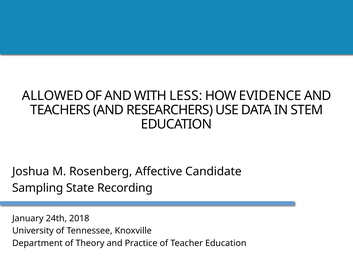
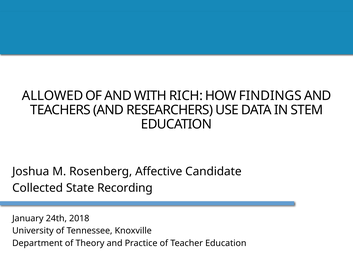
LESS: LESS -> RICH
EVIDENCE: EVIDENCE -> FINDINGS
Sampling: Sampling -> Collected
